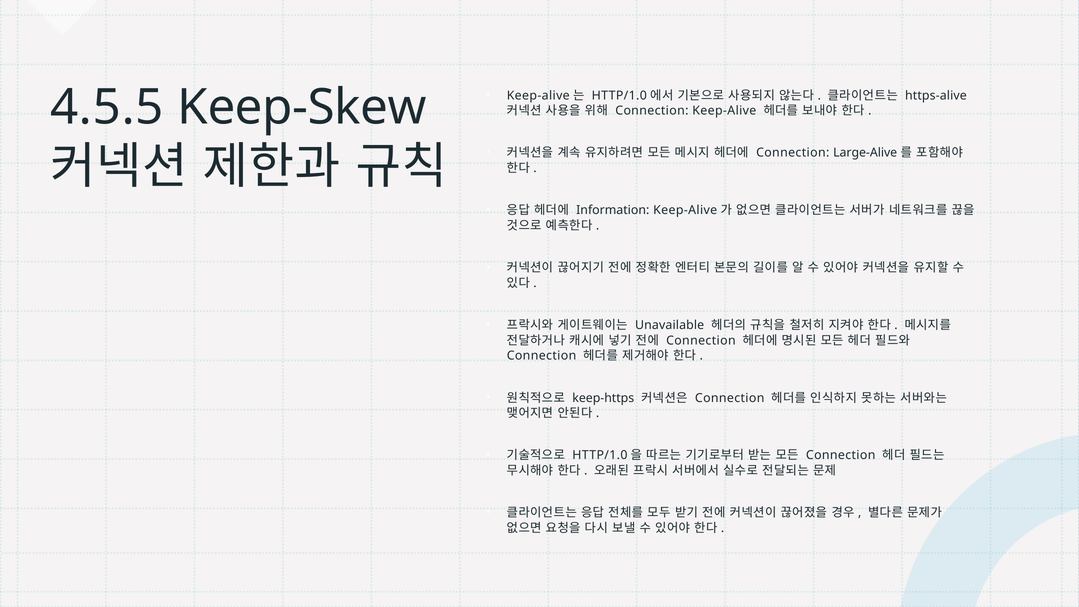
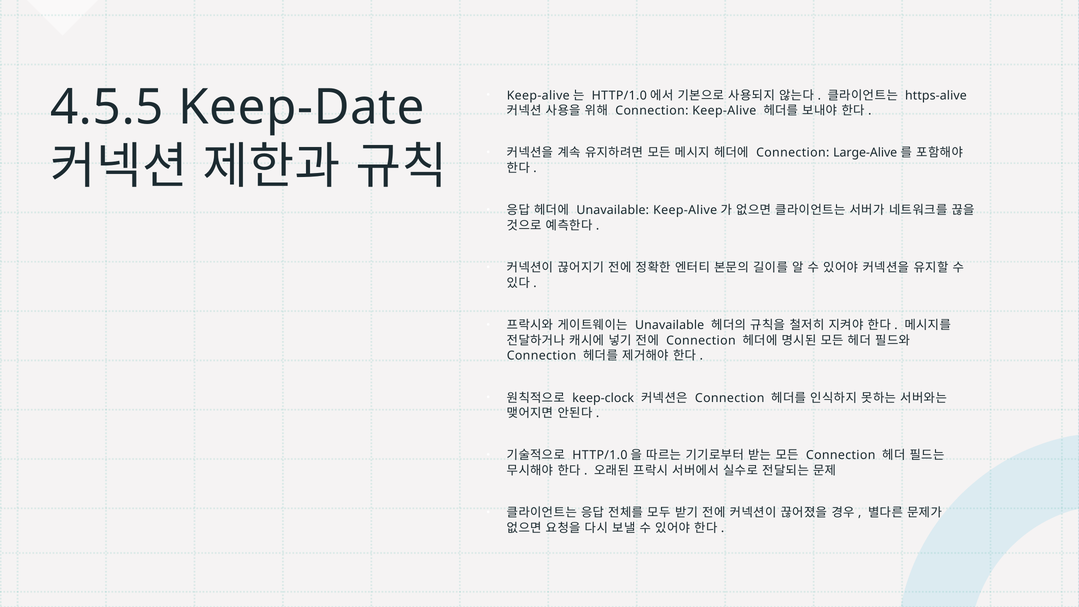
Keep-Skew: Keep-Skew -> Keep-Date
Information at (613, 210): Information -> Unavailable
keep-https: keep-https -> keep-clock
